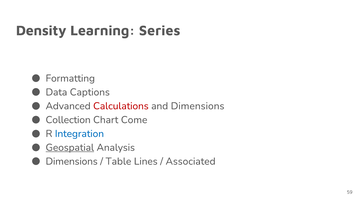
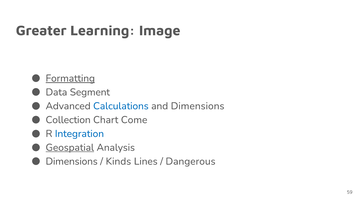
Density: Density -> Greater
Series: Series -> Image
Formatting underline: none -> present
Captions: Captions -> Segment
Calculations colour: red -> blue
Table: Table -> Kinds
Associated: Associated -> Dangerous
